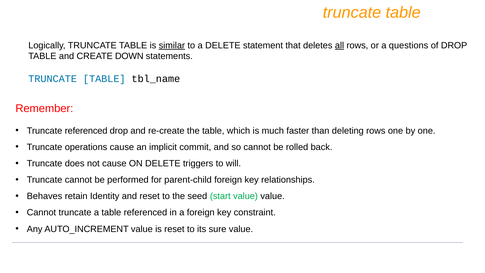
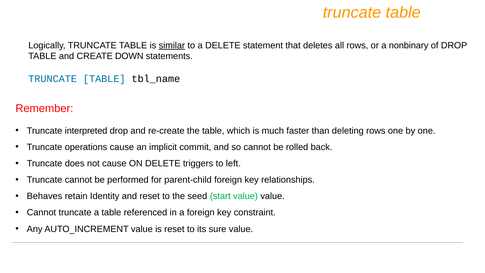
all underline: present -> none
questions: questions -> nonbinary
Truncate referenced: referenced -> interpreted
will: will -> left
